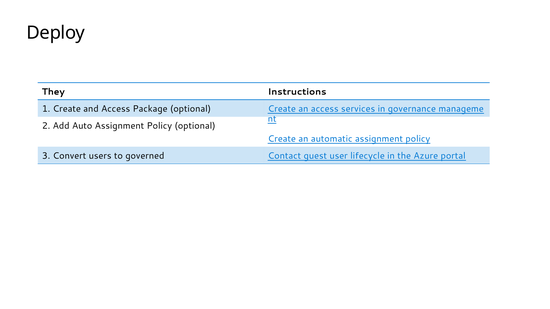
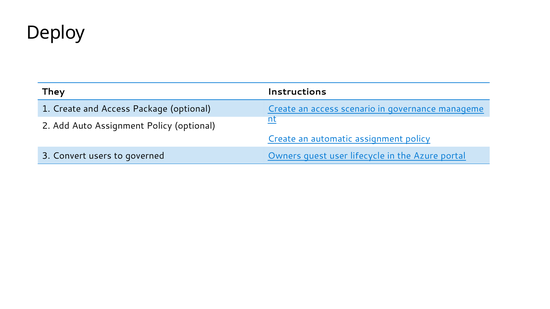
services: services -> scenario
Contact: Contact -> Owners
